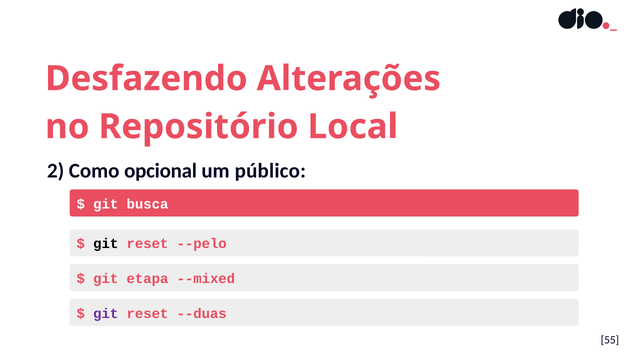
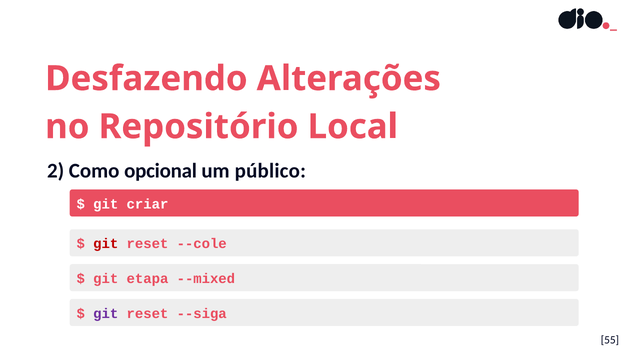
busca: busca -> criar
git at (106, 244) colour: black -> red
--pelo: --pelo -> --cole
--duas: --duas -> --siga
